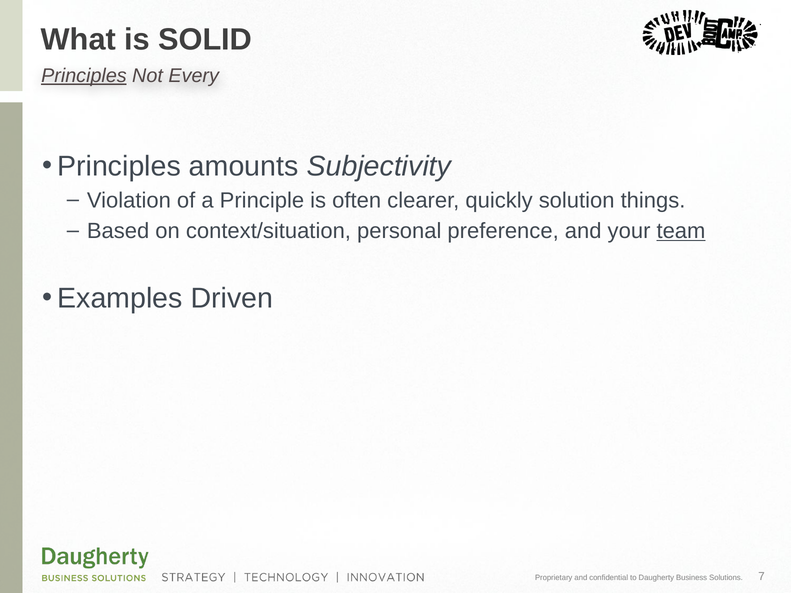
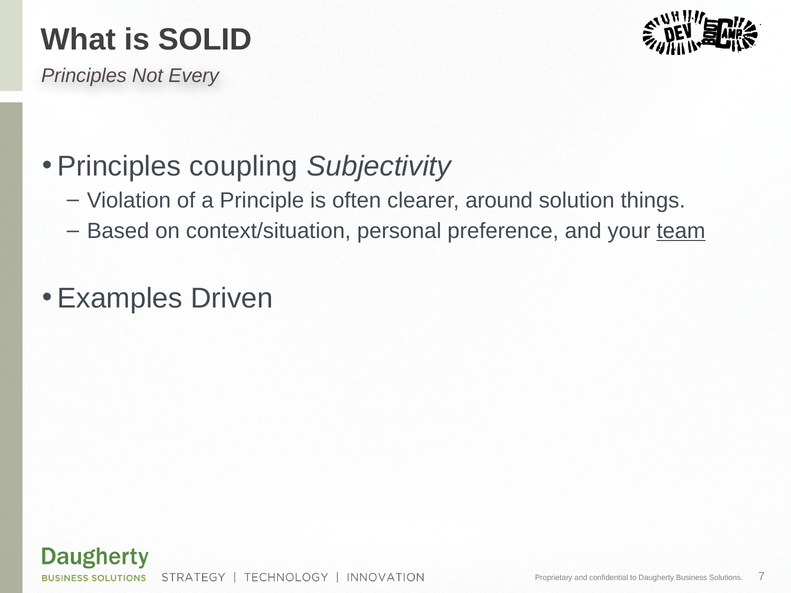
Principles at (84, 76) underline: present -> none
amounts: amounts -> coupling
quickly: quickly -> around
